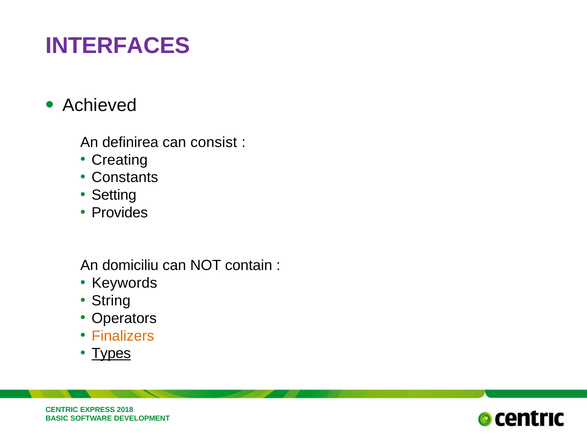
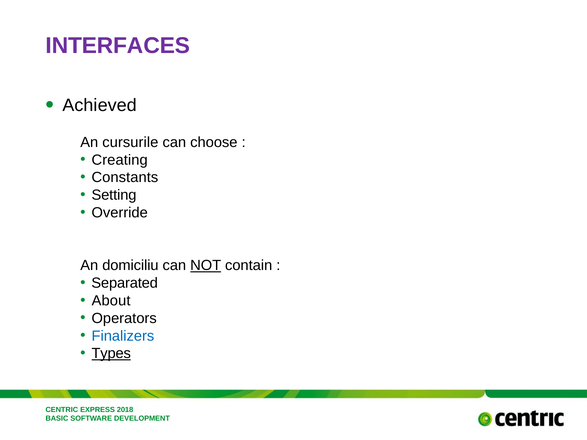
definirea: definirea -> cursurile
consist: consist -> choose
Provides: Provides -> Override
NOT underline: none -> present
Keywords: Keywords -> Separated
String: String -> About
Finalizers colour: orange -> blue
